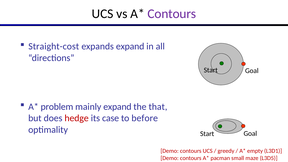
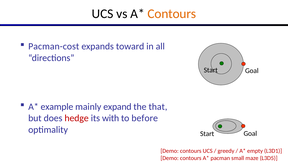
Contours at (172, 14) colour: purple -> orange
Straight-cost: Straight-cost -> Pacman-cost
expands expand: expand -> toward
problem: problem -> example
case: case -> with
